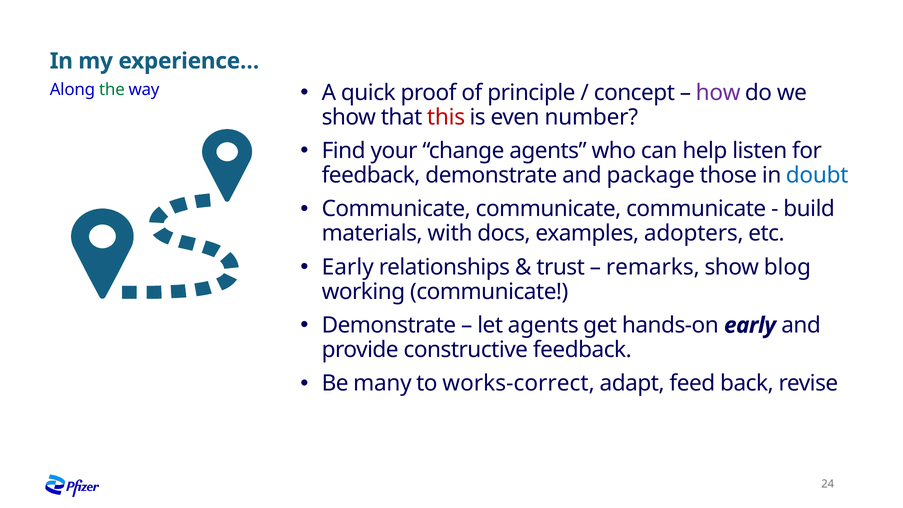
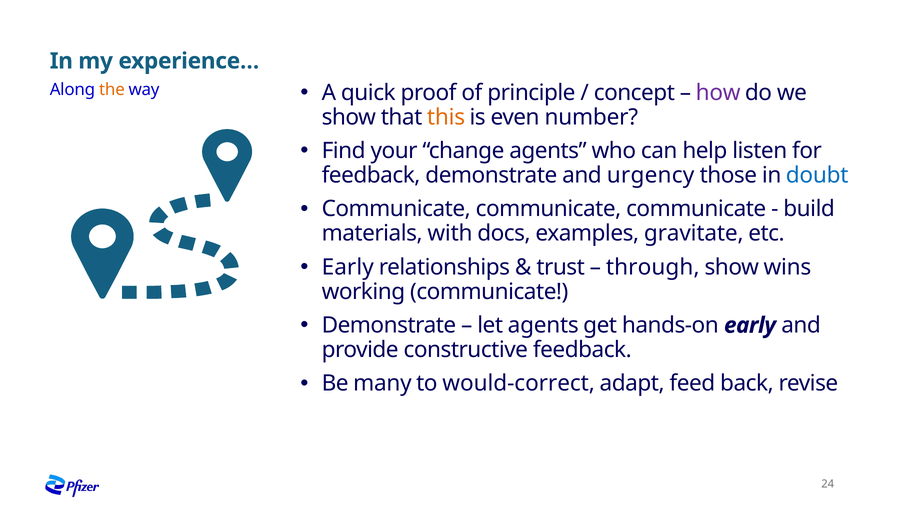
the colour: green -> orange
this colour: red -> orange
package: package -> urgency
adopters: adopters -> gravitate
remarks: remarks -> through
blog: blog -> wins
works-correct: works-correct -> would-correct
